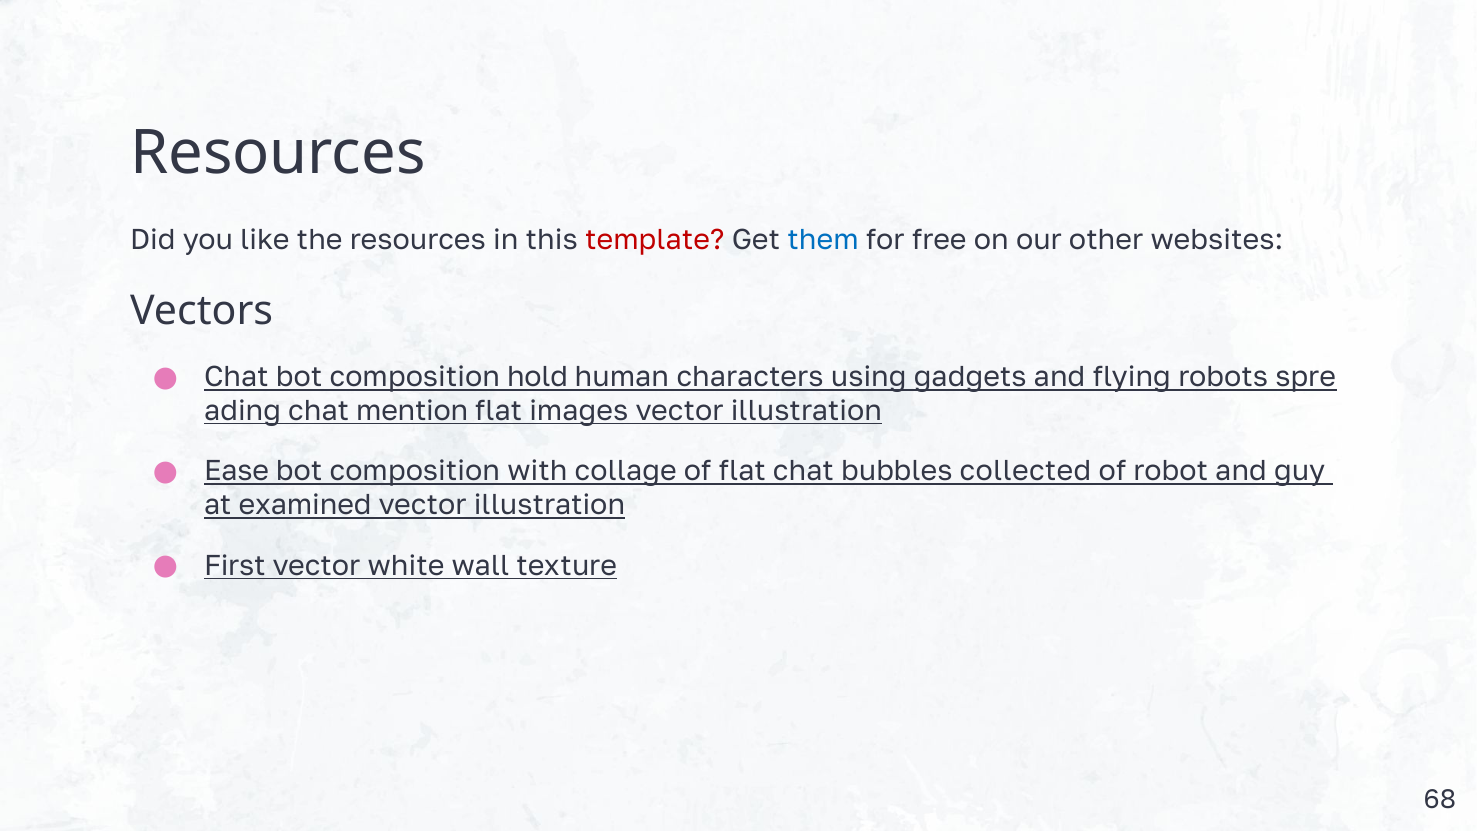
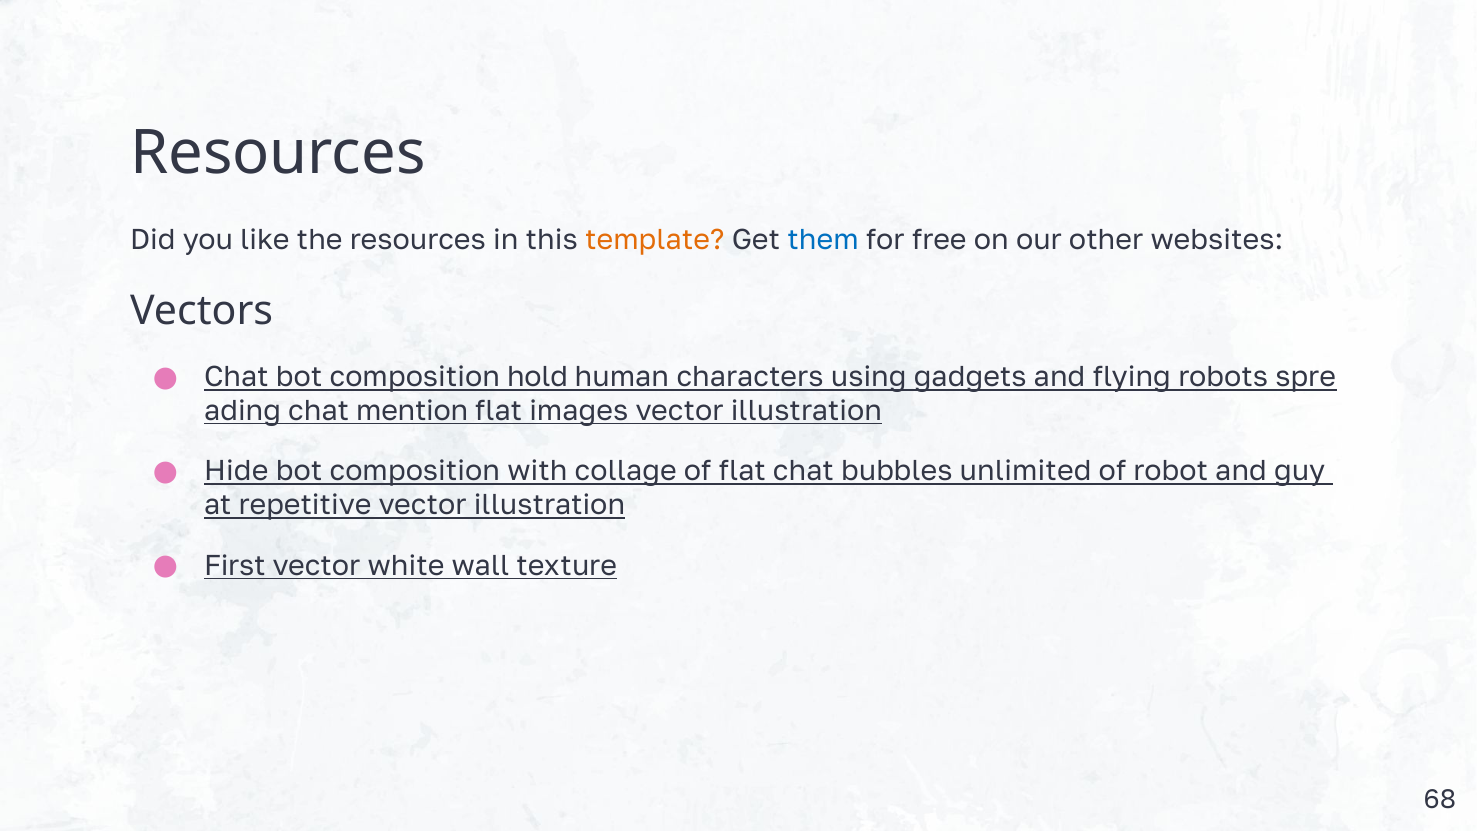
template colour: red -> orange
Ease: Ease -> Hide
collected: collected -> unlimited
examined: examined -> repetitive
